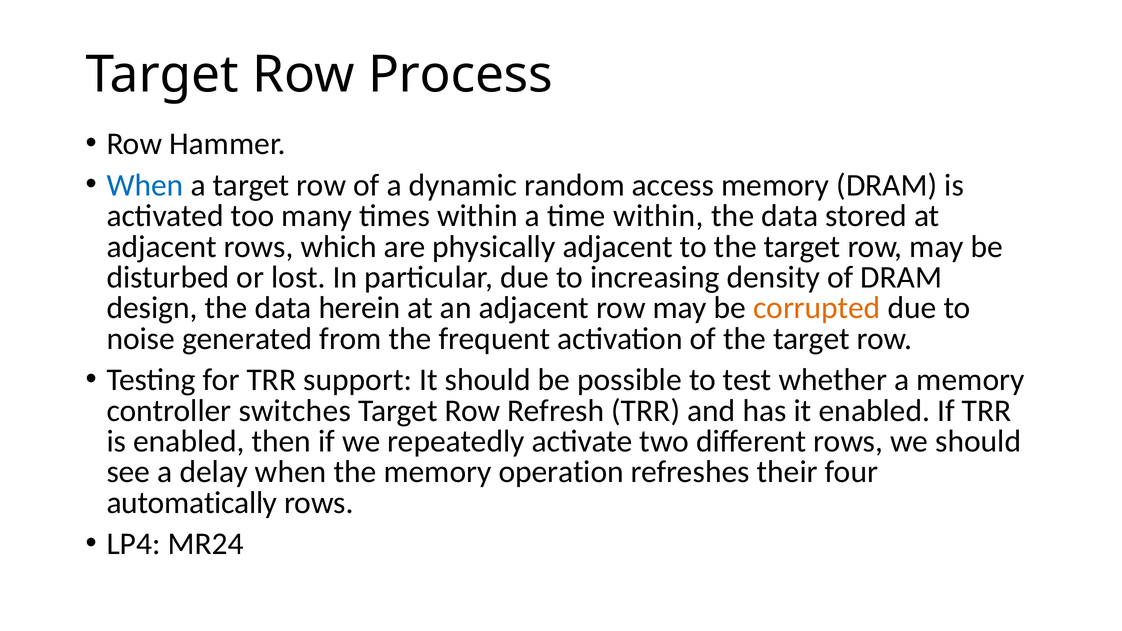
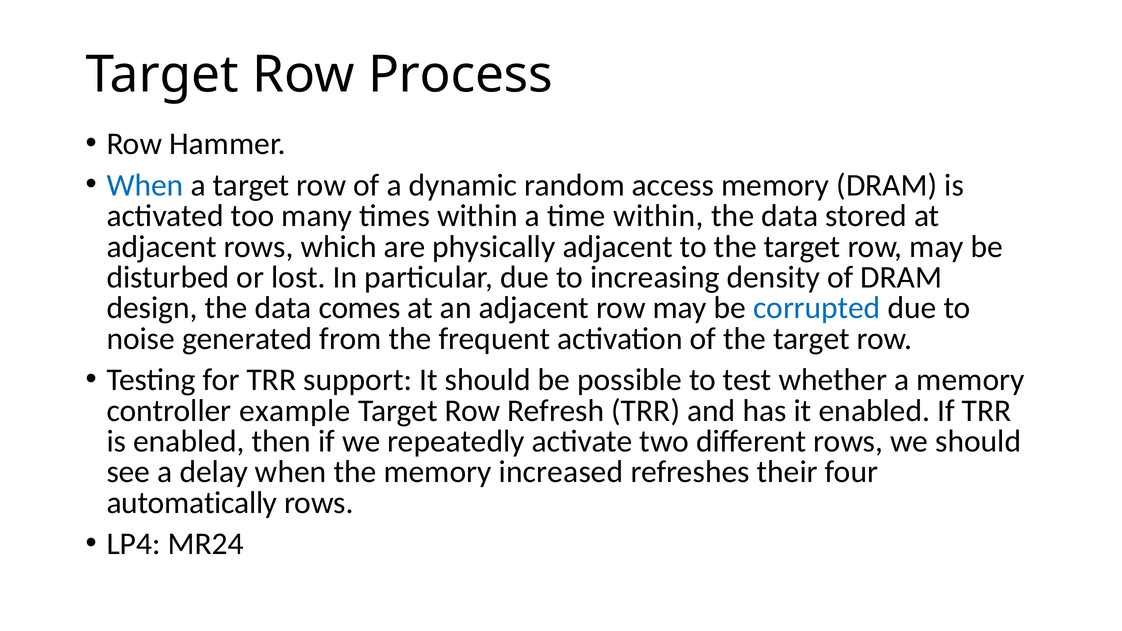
herein: herein -> comes
corrupted colour: orange -> blue
switches: switches -> example
operation: operation -> increased
